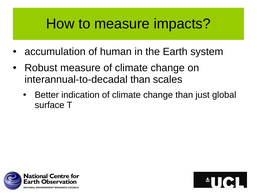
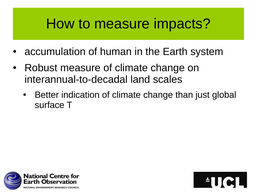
interannual-to-decadal than: than -> land
